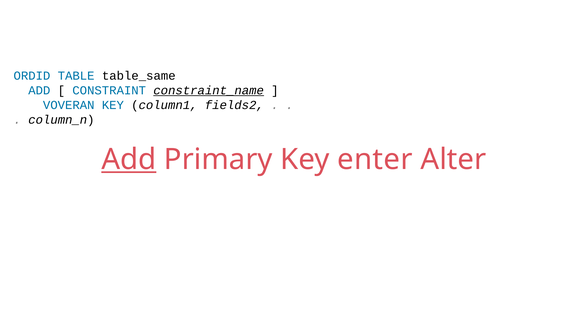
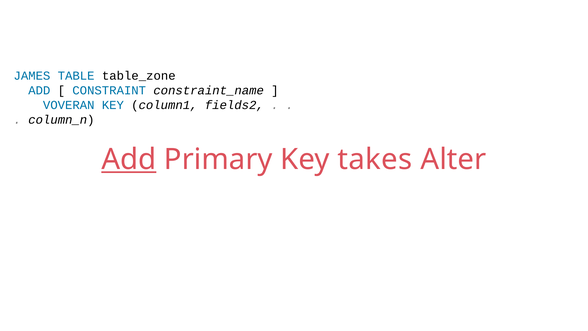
ORDID: ORDID -> JAMES
table_same: table_same -> table_zone
constraint_name underline: present -> none
enter: enter -> takes
